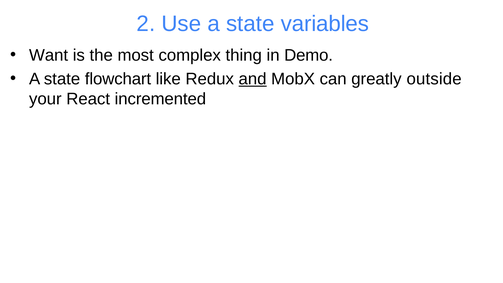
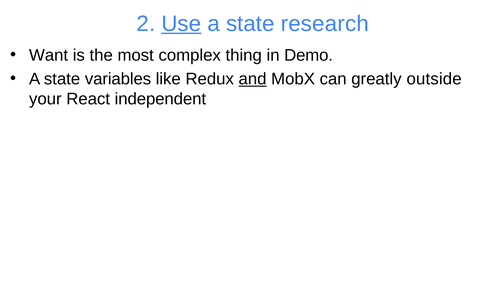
Use underline: none -> present
variables: variables -> research
flowchart: flowchart -> variables
incremented: incremented -> independent
